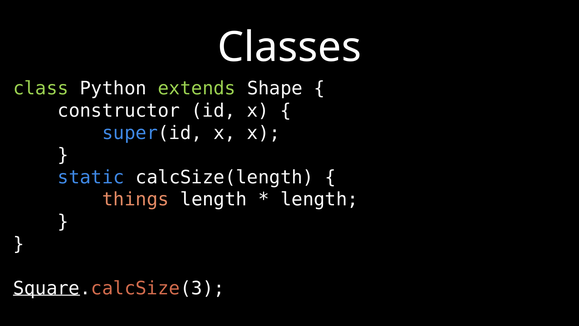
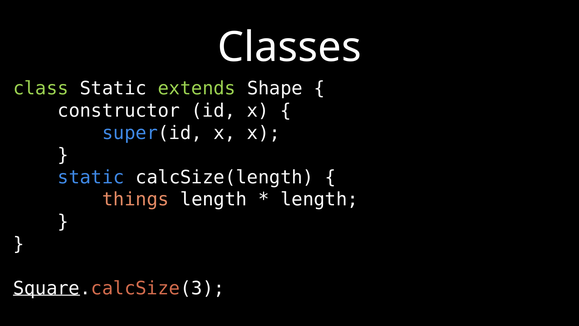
class Python: Python -> Static
